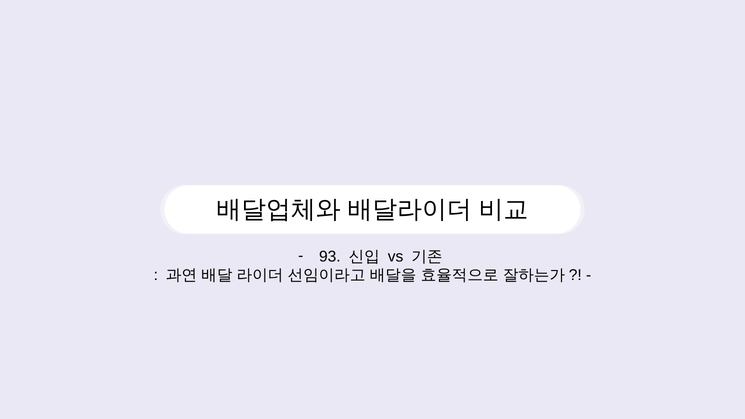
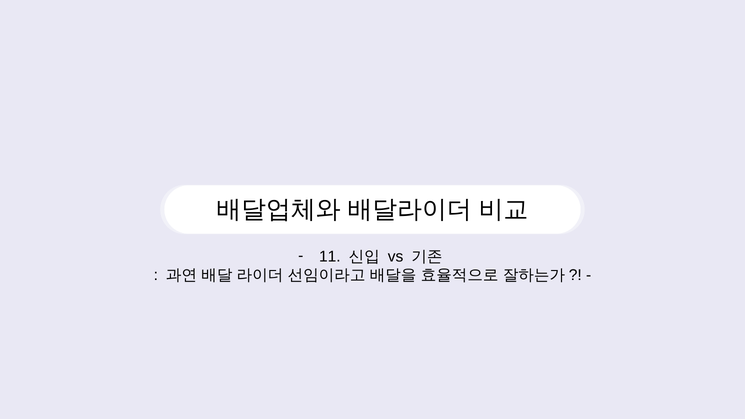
93: 93 -> 11
